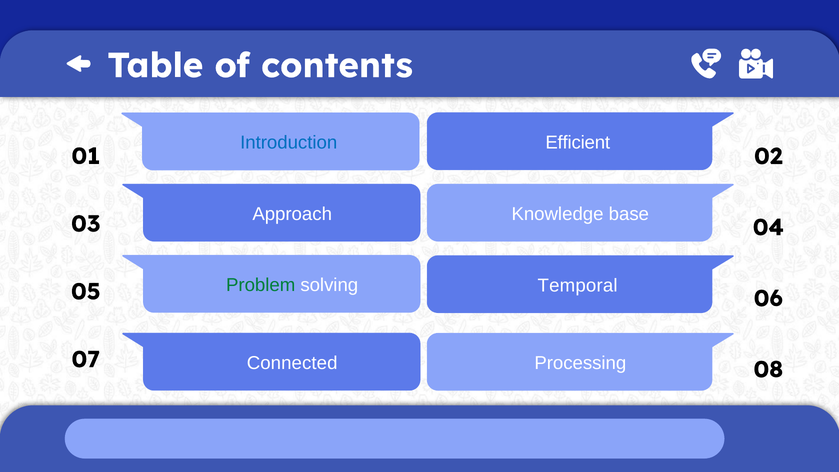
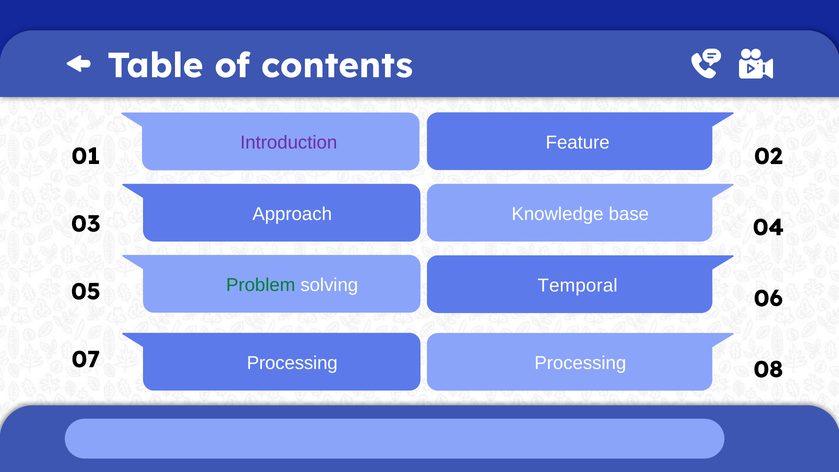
Efficient: Efficient -> Feature
Introduction colour: blue -> purple
07 Connected: Connected -> Processing
